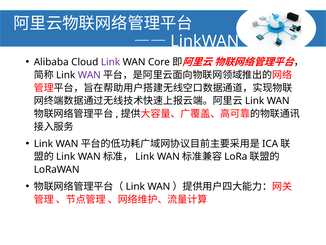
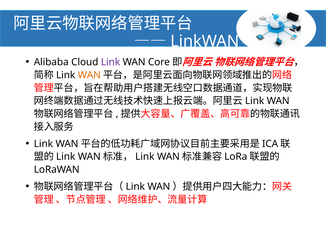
WAN at (89, 75) colour: purple -> orange
